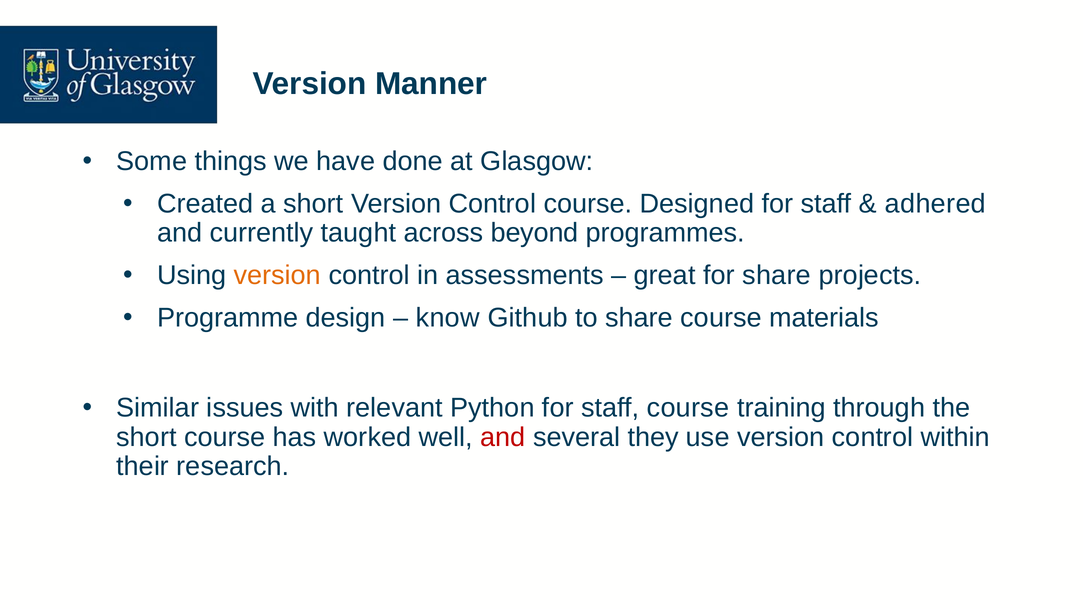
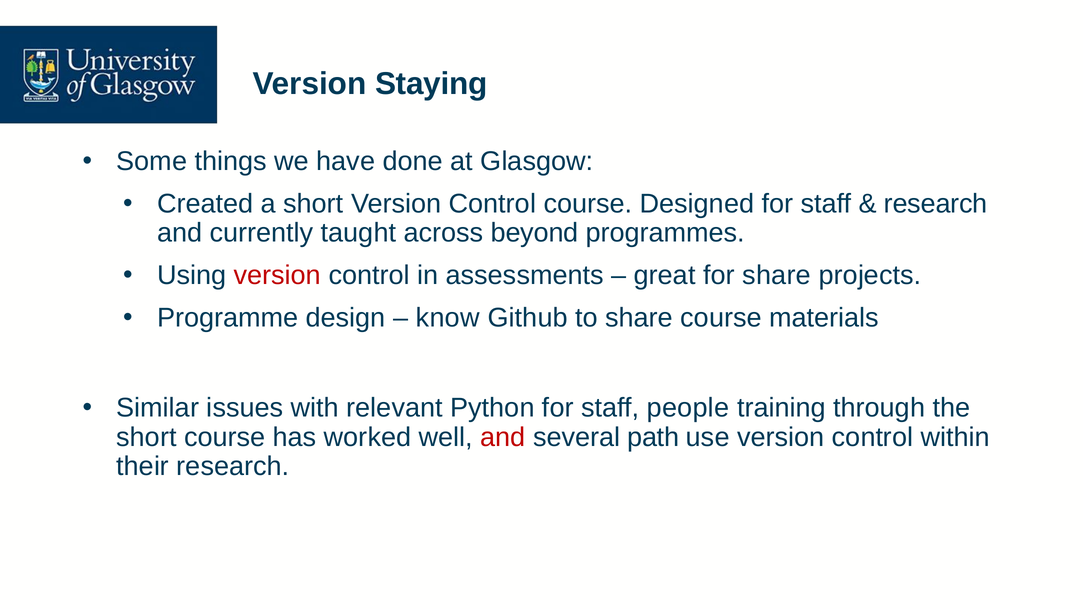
Manner: Manner -> Staying
adhered at (935, 204): adhered -> research
version at (277, 275) colour: orange -> red
staff course: course -> people
they: they -> path
